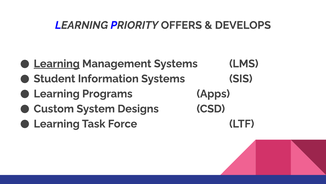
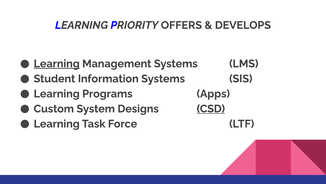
CSD underline: none -> present
